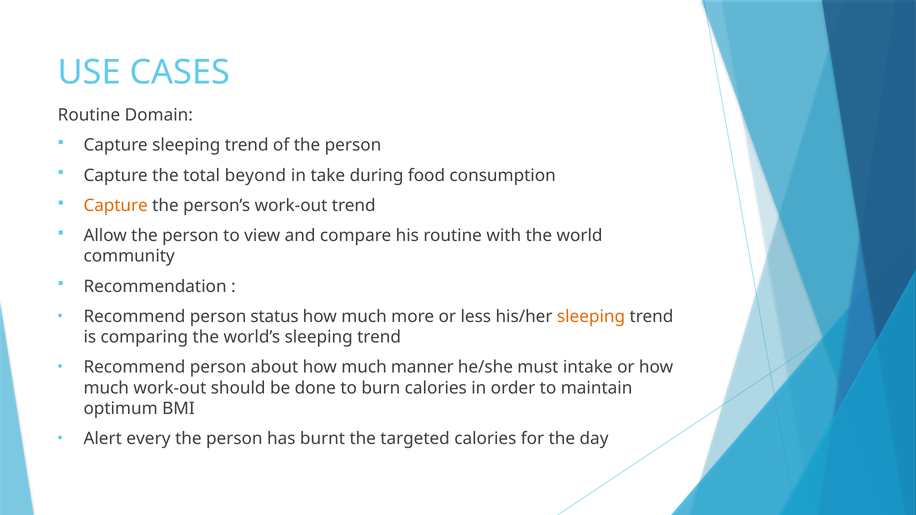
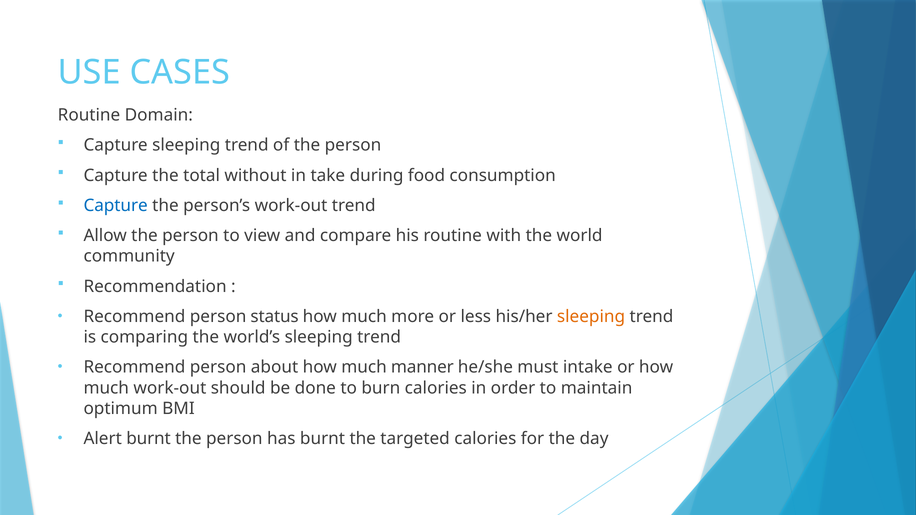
beyond: beyond -> without
Capture at (116, 206) colour: orange -> blue
Alert every: every -> burnt
